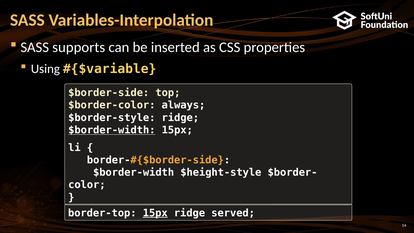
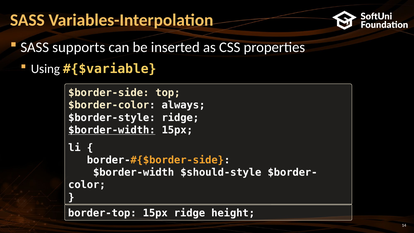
$height-style: $height-style -> $should-style
15px at (155, 213) underline: present -> none
served: served -> height
